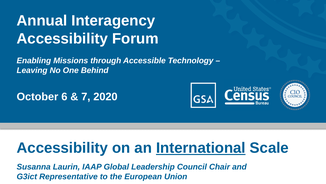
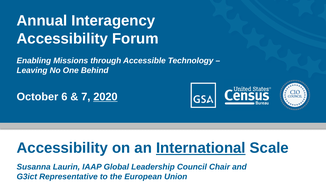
2020 underline: none -> present
